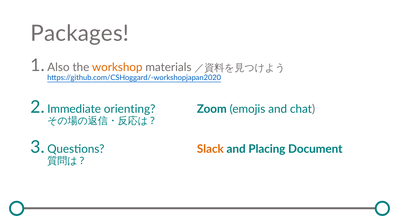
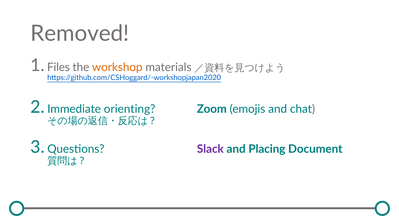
Packages: Packages -> Removed
Also: Also -> Files
Slack colour: orange -> purple
